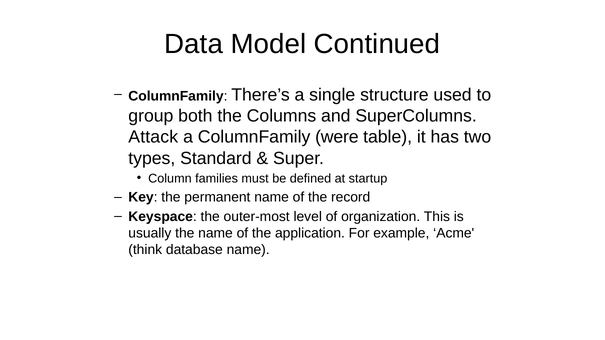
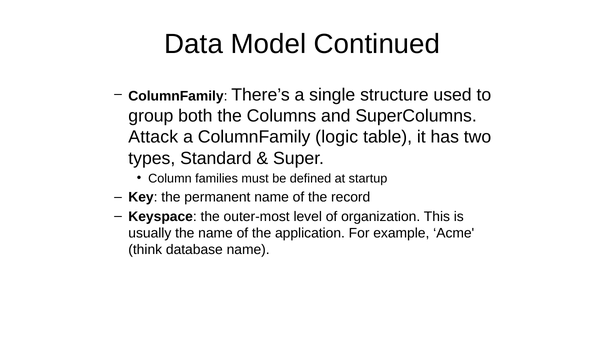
were: were -> logic
